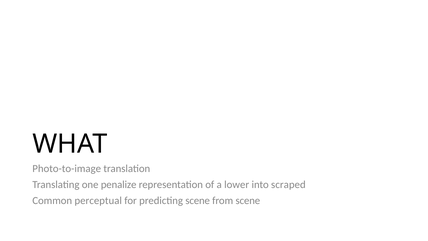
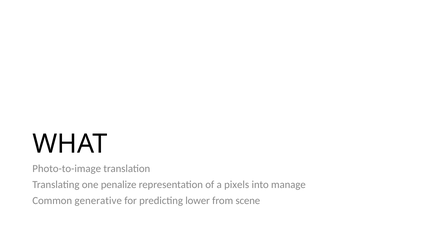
lower: lower -> pixels
scraped: scraped -> manage
perceptual: perceptual -> generative
predicting scene: scene -> lower
